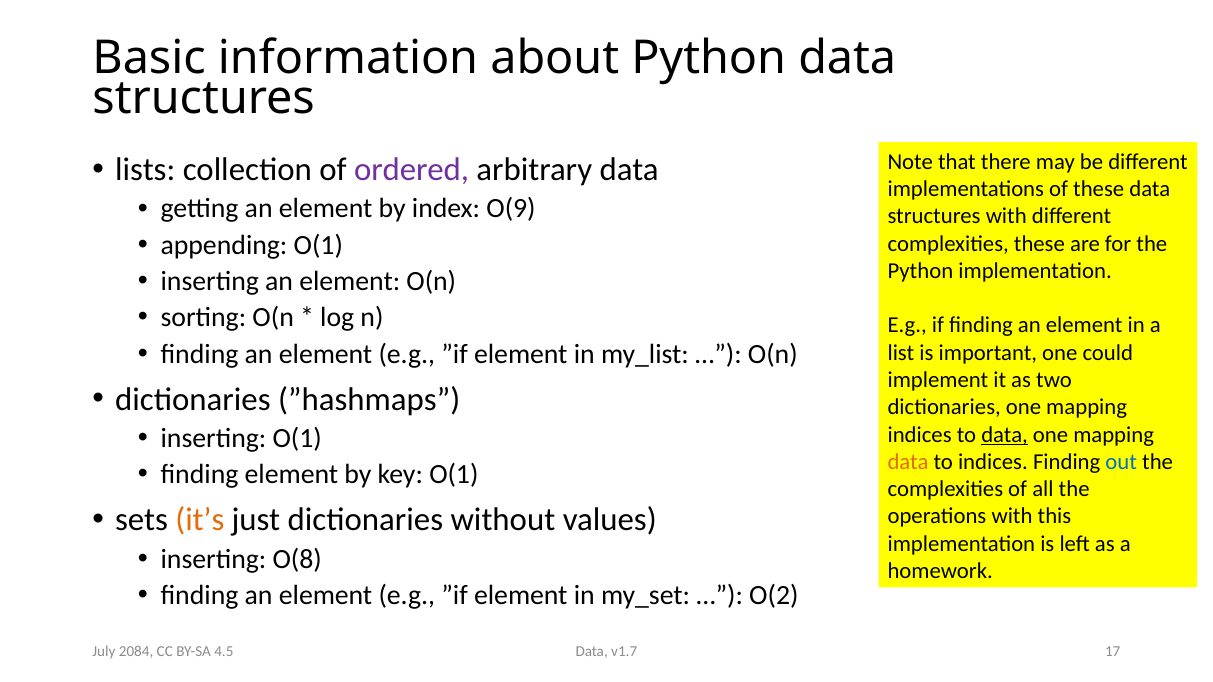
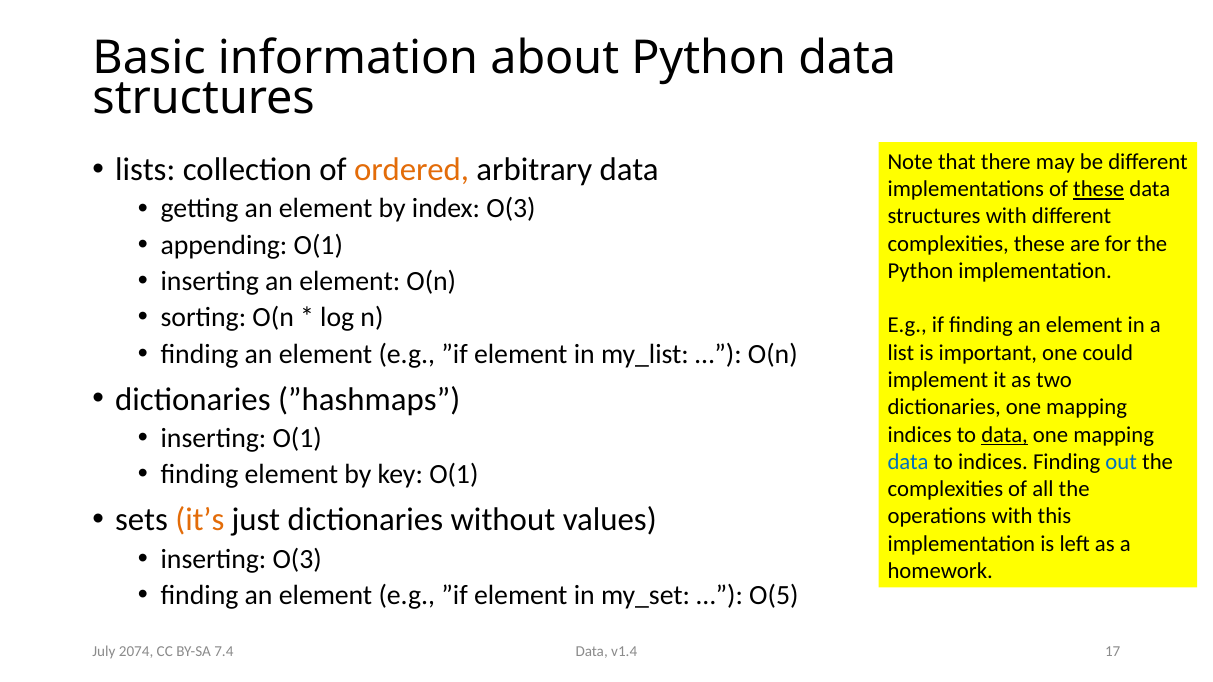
ordered colour: purple -> orange
these at (1099, 189) underline: none -> present
index O(9: O(9 -> O(3
data at (908, 462) colour: orange -> blue
inserting O(8: O(8 -> O(3
O(2: O(2 -> O(5
v1.7: v1.7 -> v1.4
2084: 2084 -> 2074
4.5: 4.5 -> 7.4
